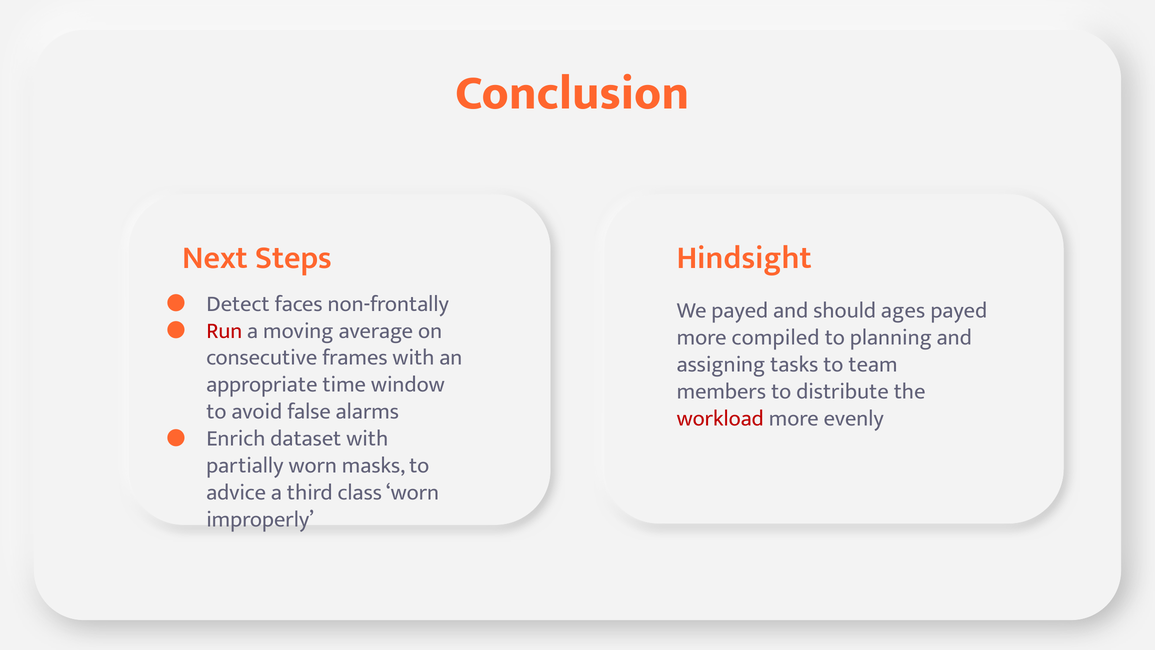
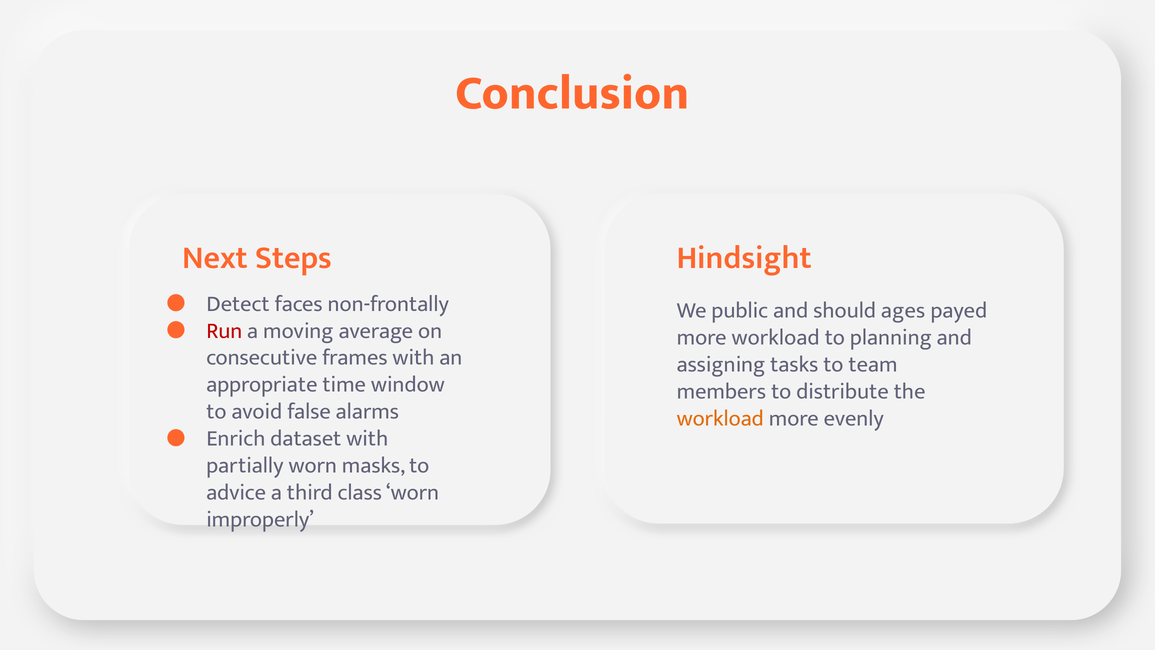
We payed: payed -> public
more compiled: compiled -> workload
workload at (720, 418) colour: red -> orange
